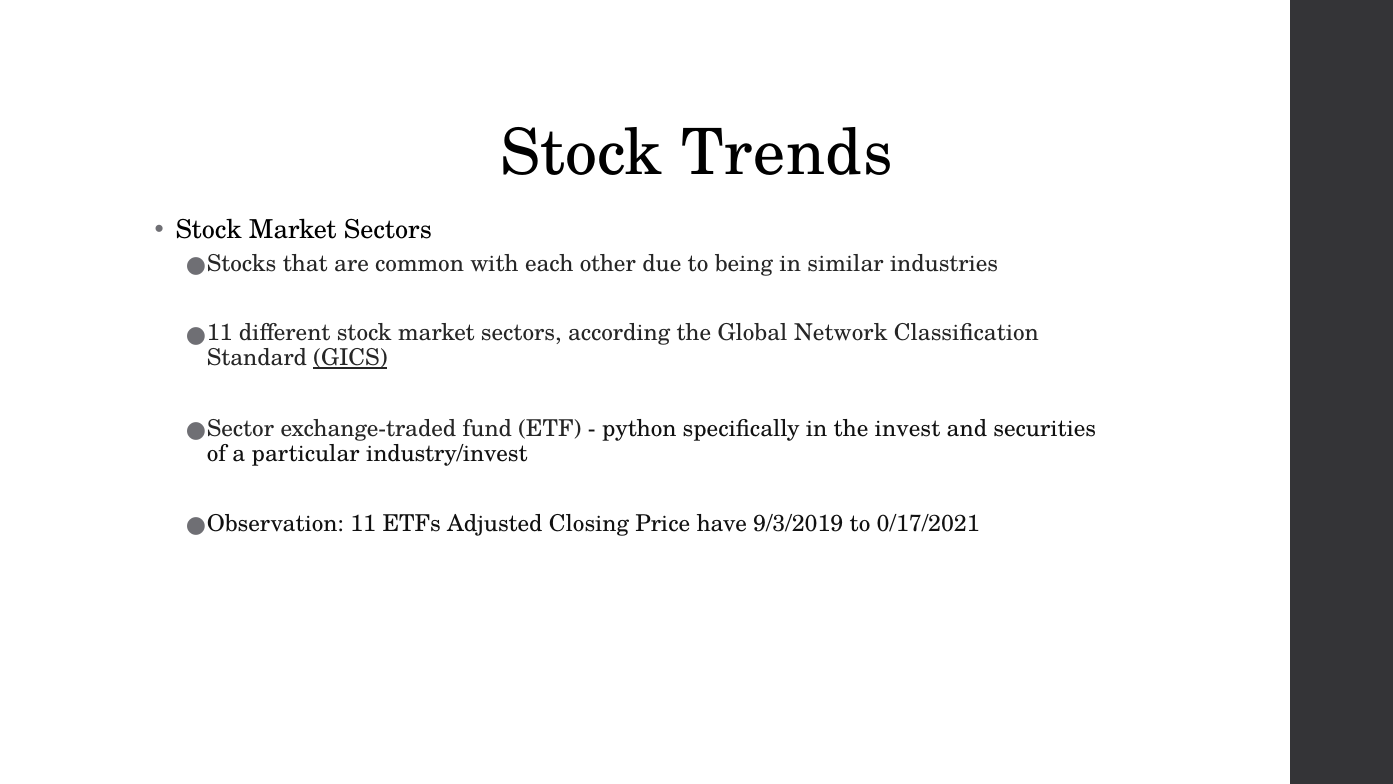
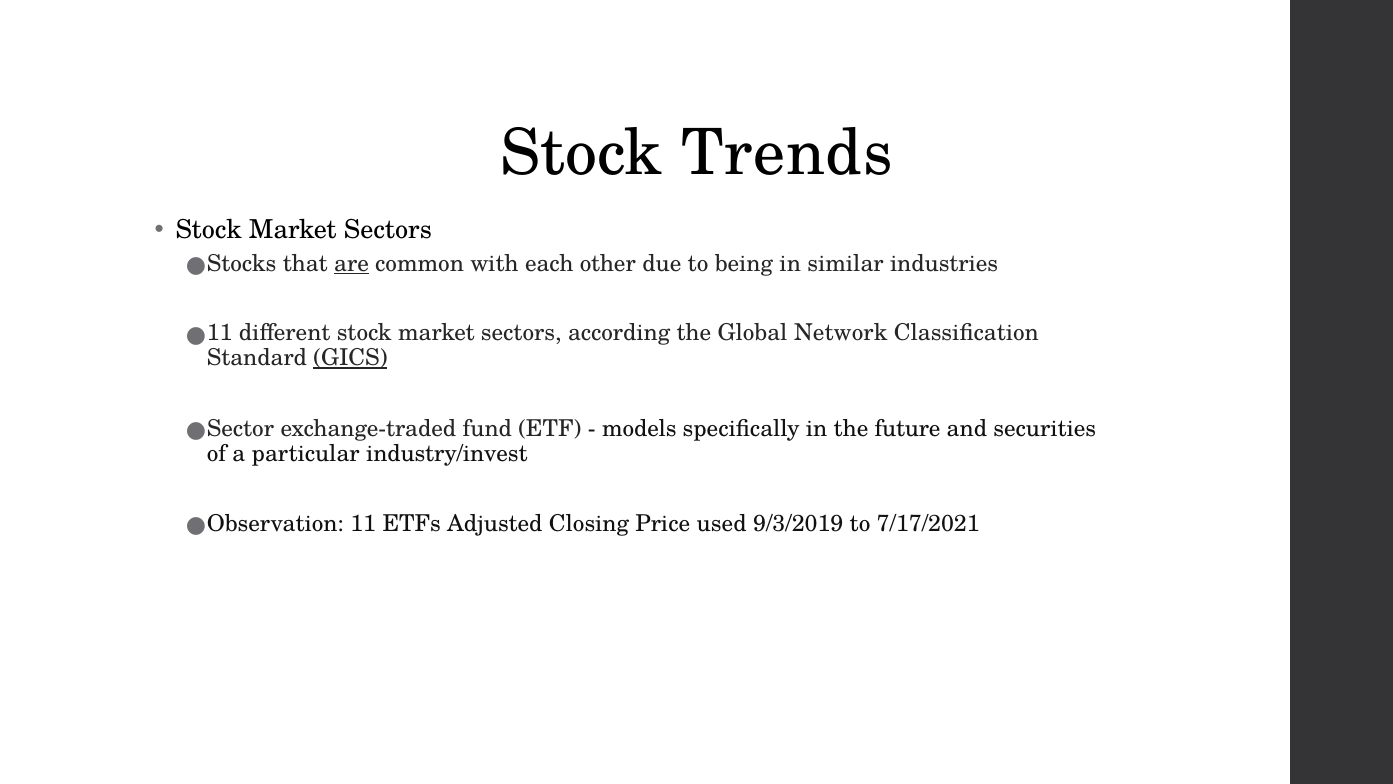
are underline: none -> present
python: python -> models
invest: invest -> future
have: have -> used
0/17/2021: 0/17/2021 -> 7/17/2021
